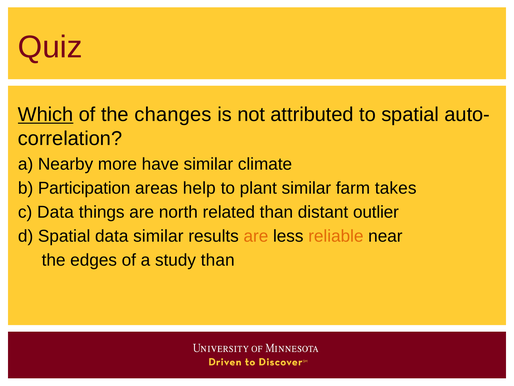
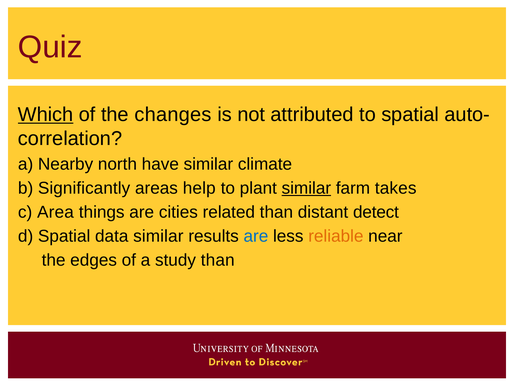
more: more -> north
Participation: Participation -> Significantly
similar at (306, 188) underline: none -> present
c Data: Data -> Area
north: north -> cities
outlier: outlier -> detect
are at (256, 236) colour: orange -> blue
